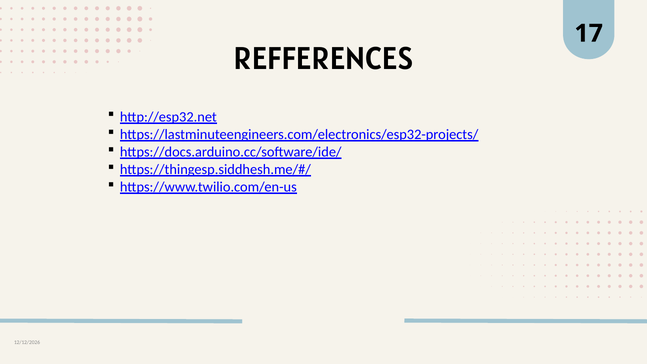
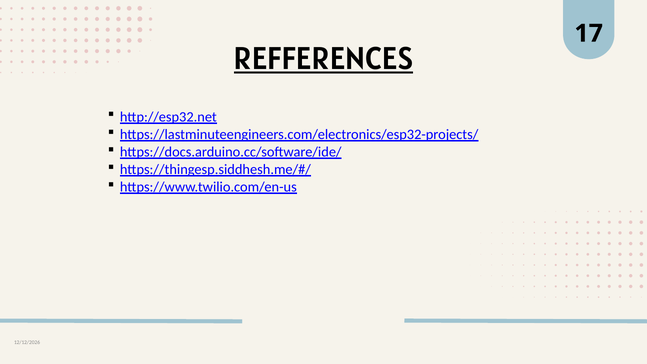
REFFERENCES underline: none -> present
